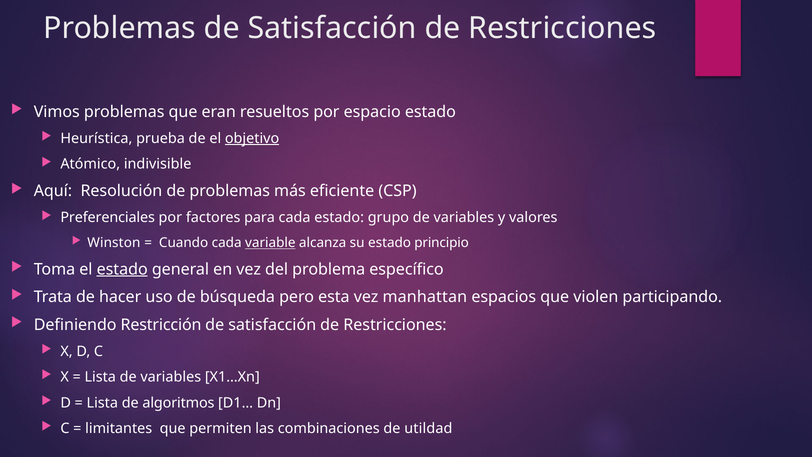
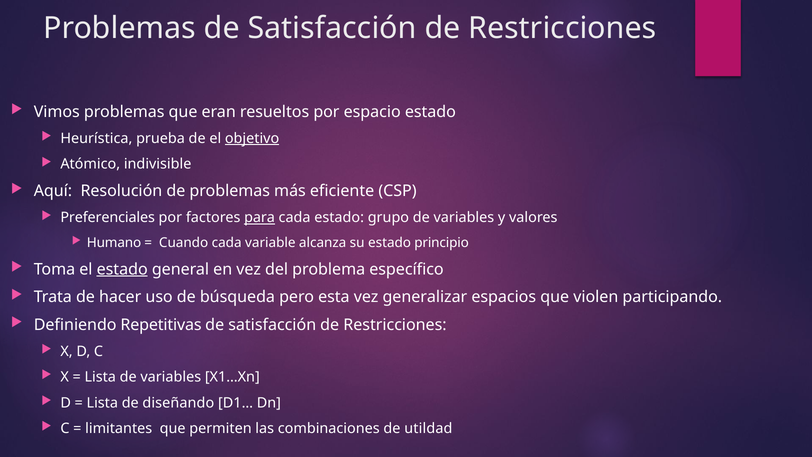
para underline: none -> present
Winston: Winston -> Humano
variable underline: present -> none
manhattan: manhattan -> generalizar
Restricción: Restricción -> Repetitivas
algoritmos: algoritmos -> diseñando
